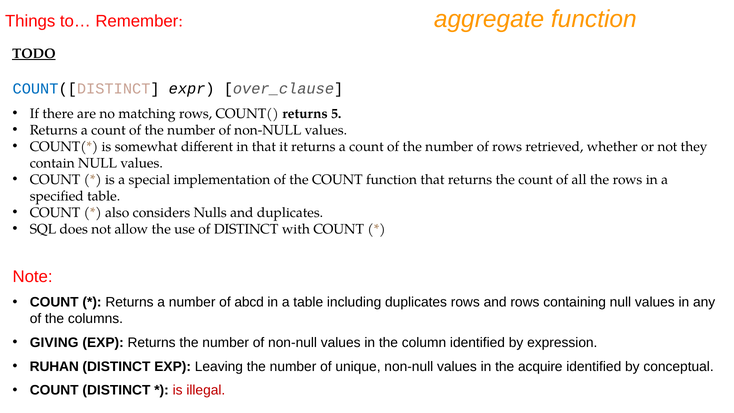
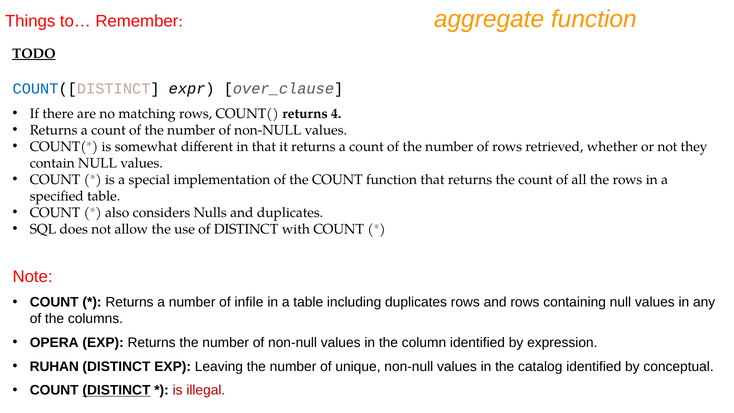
5: 5 -> 4
abcd: abcd -> infile
GIVING: GIVING -> OPERA
acquire: acquire -> catalog
DISTINCT at (116, 390) underline: none -> present
